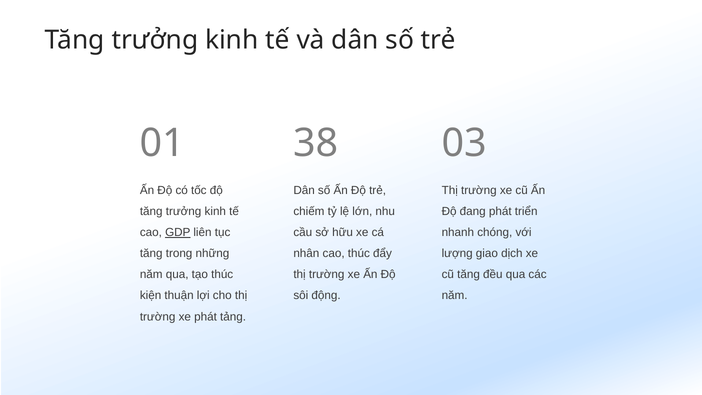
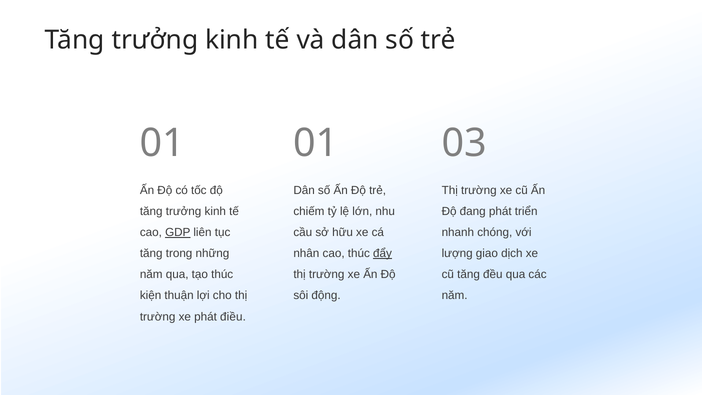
01 38: 38 -> 01
đẩy underline: none -> present
tảng: tảng -> điều
